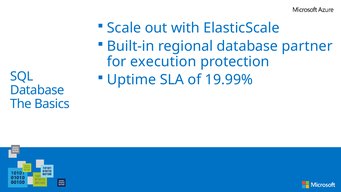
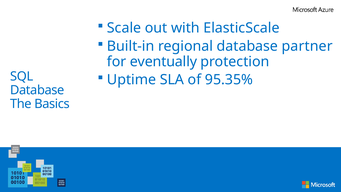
execution: execution -> eventually
19.99%: 19.99% -> 95.35%
